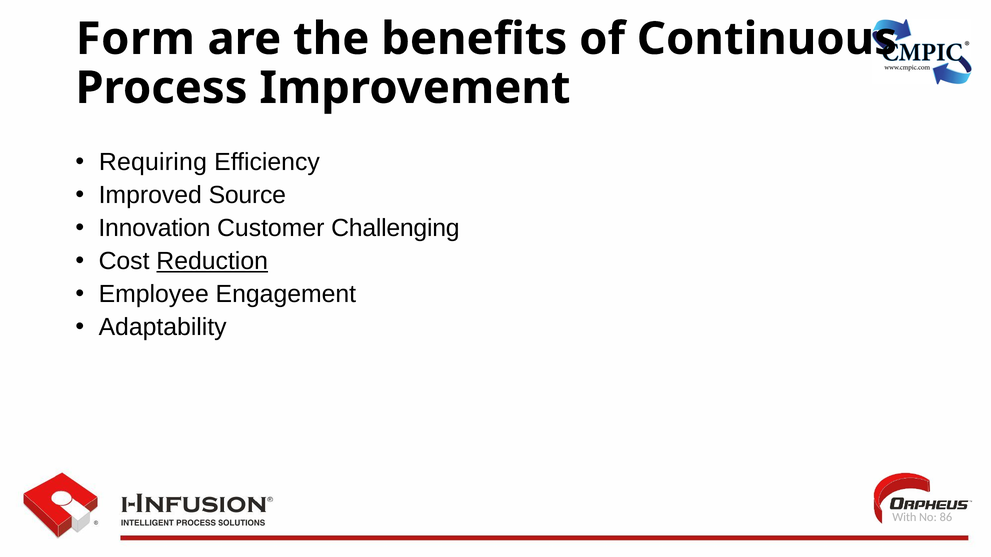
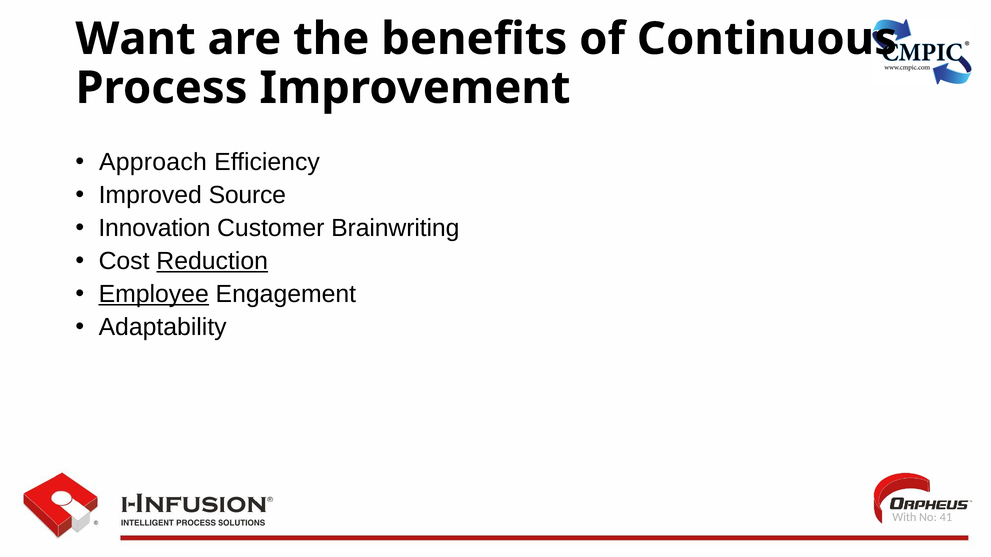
Form: Form -> Want
Requiring: Requiring -> Approach
Challenging: Challenging -> Brainwriting
Employee underline: none -> present
86: 86 -> 41
